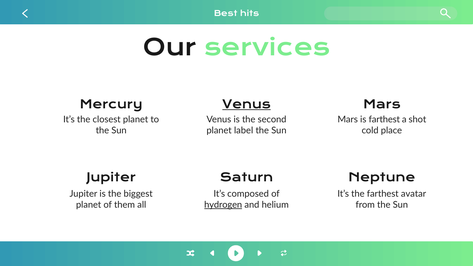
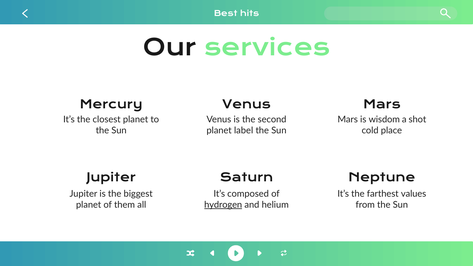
Venus at (247, 105) underline: present -> none
is farthest: farthest -> wisdom
avatar: avatar -> values
